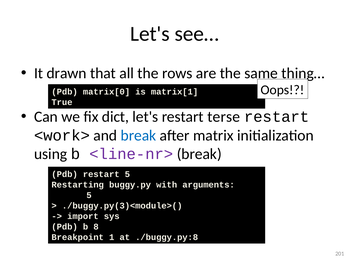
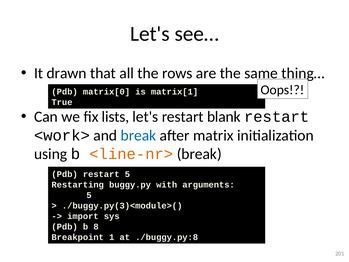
dict: dict -> lists
terse: terse -> blank
<line-nr> colour: purple -> orange
